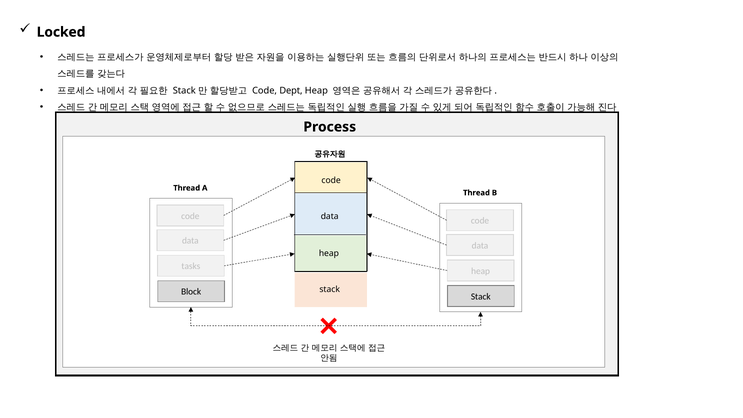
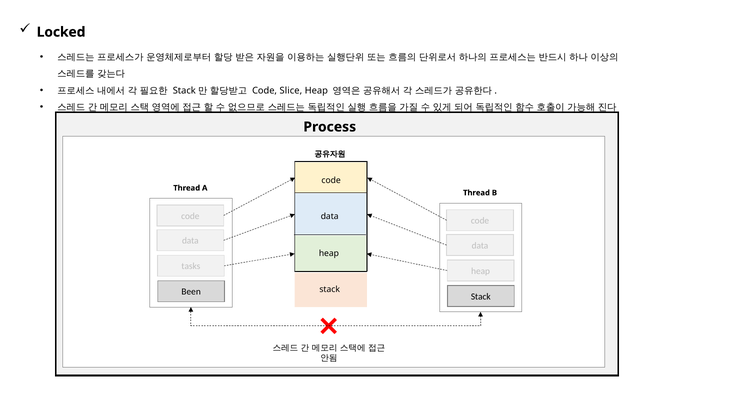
Dept: Dept -> Slice
Block: Block -> Been
